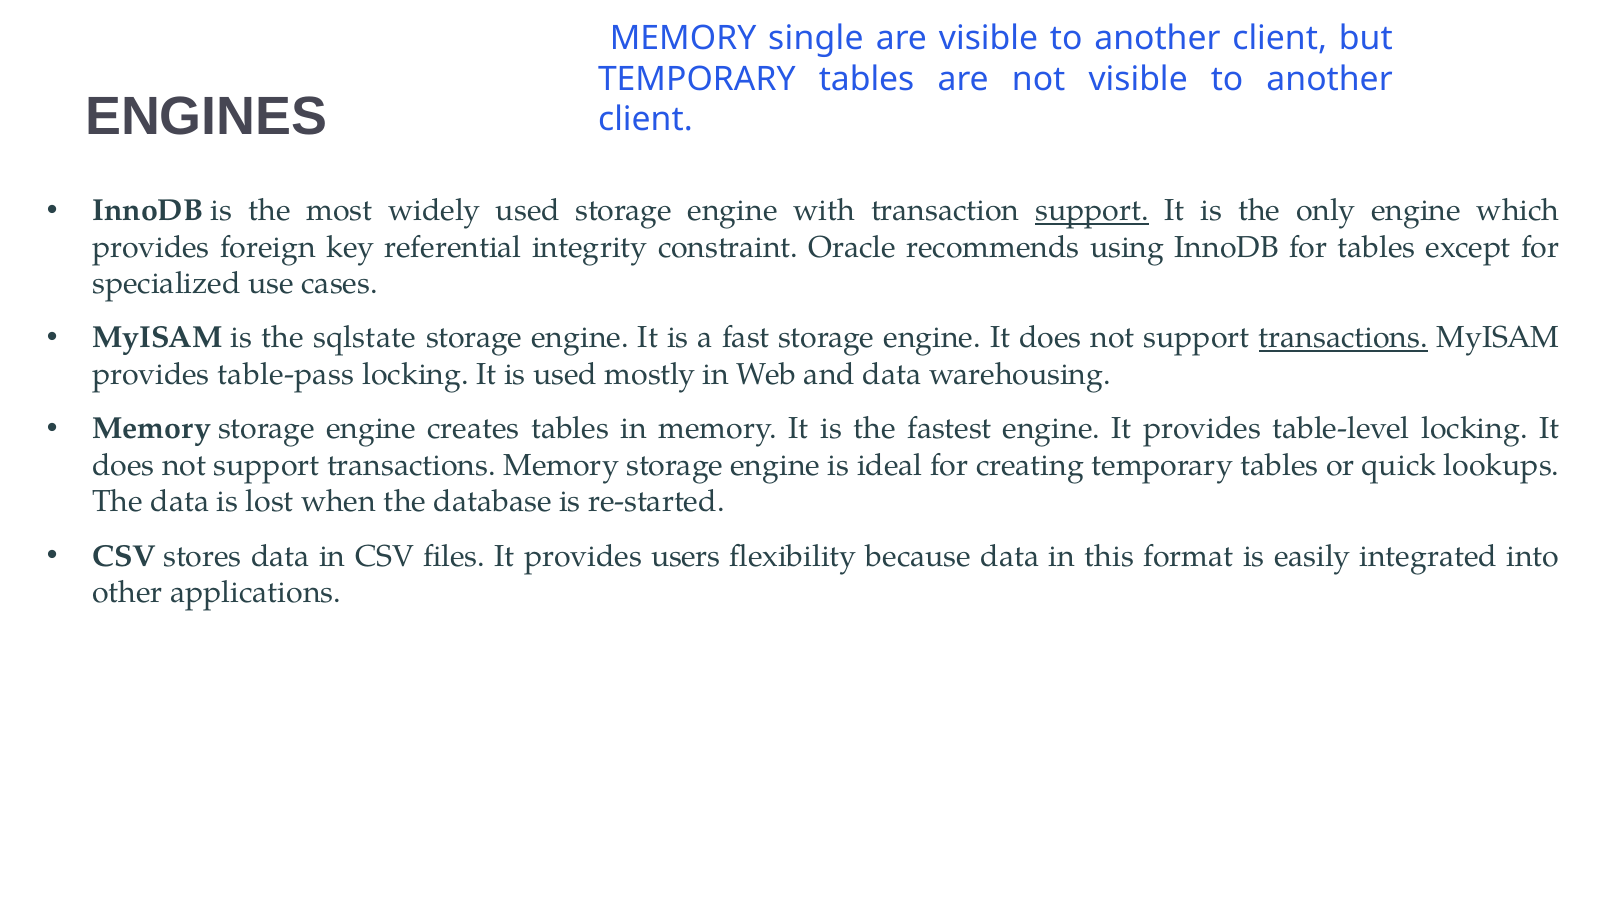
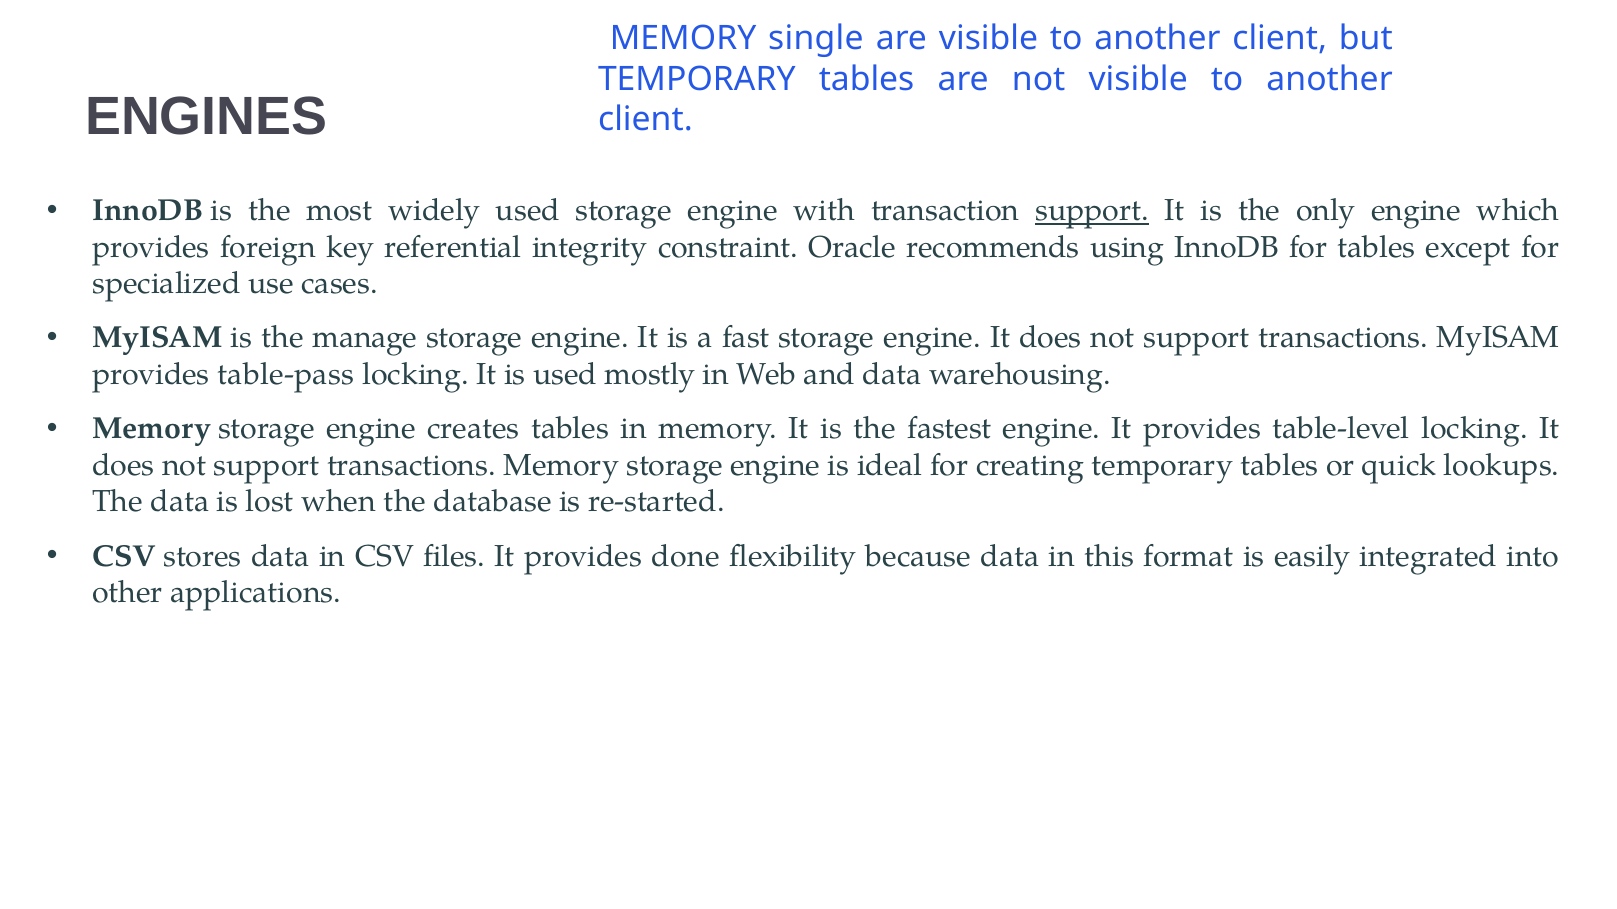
sqlstate: sqlstate -> manage
transactions at (1343, 338) underline: present -> none
users: users -> done
